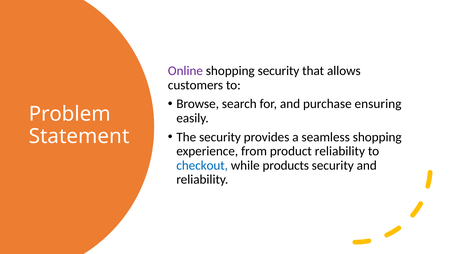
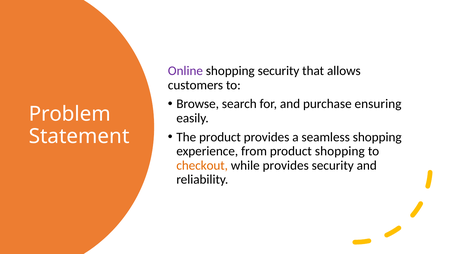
The security: security -> product
product reliability: reliability -> shopping
checkout colour: blue -> orange
while products: products -> provides
